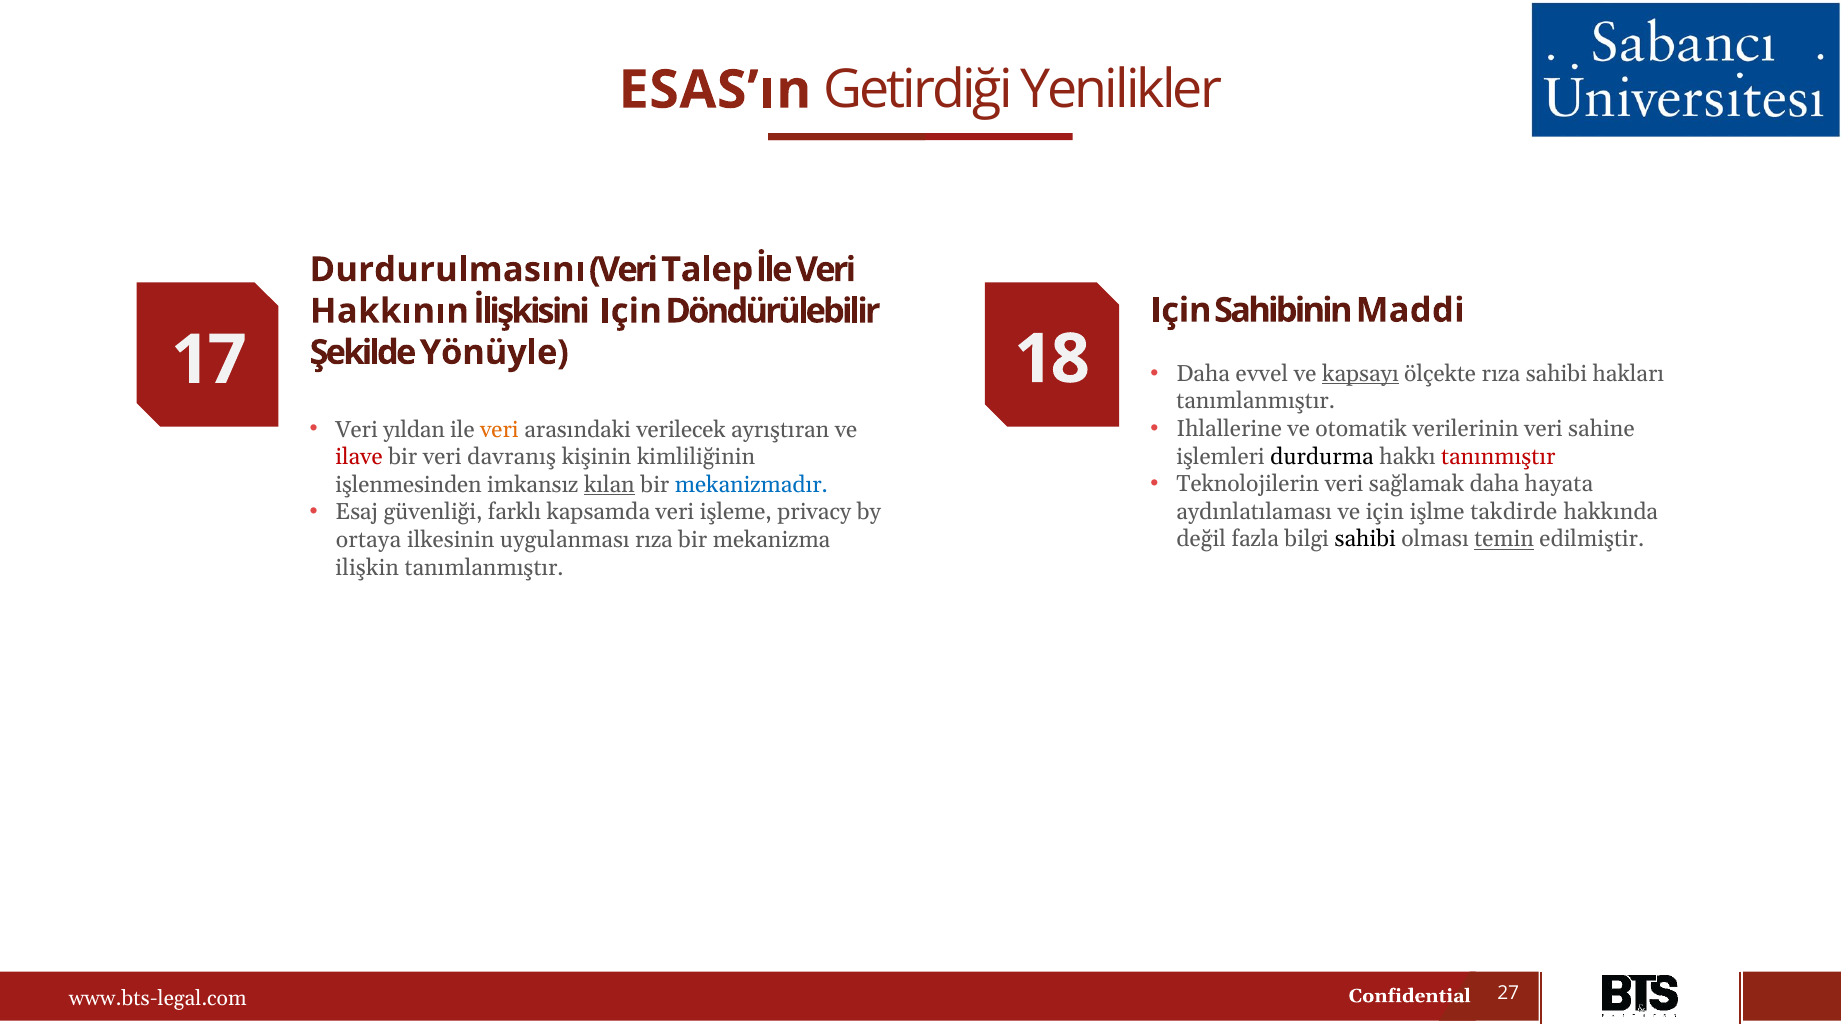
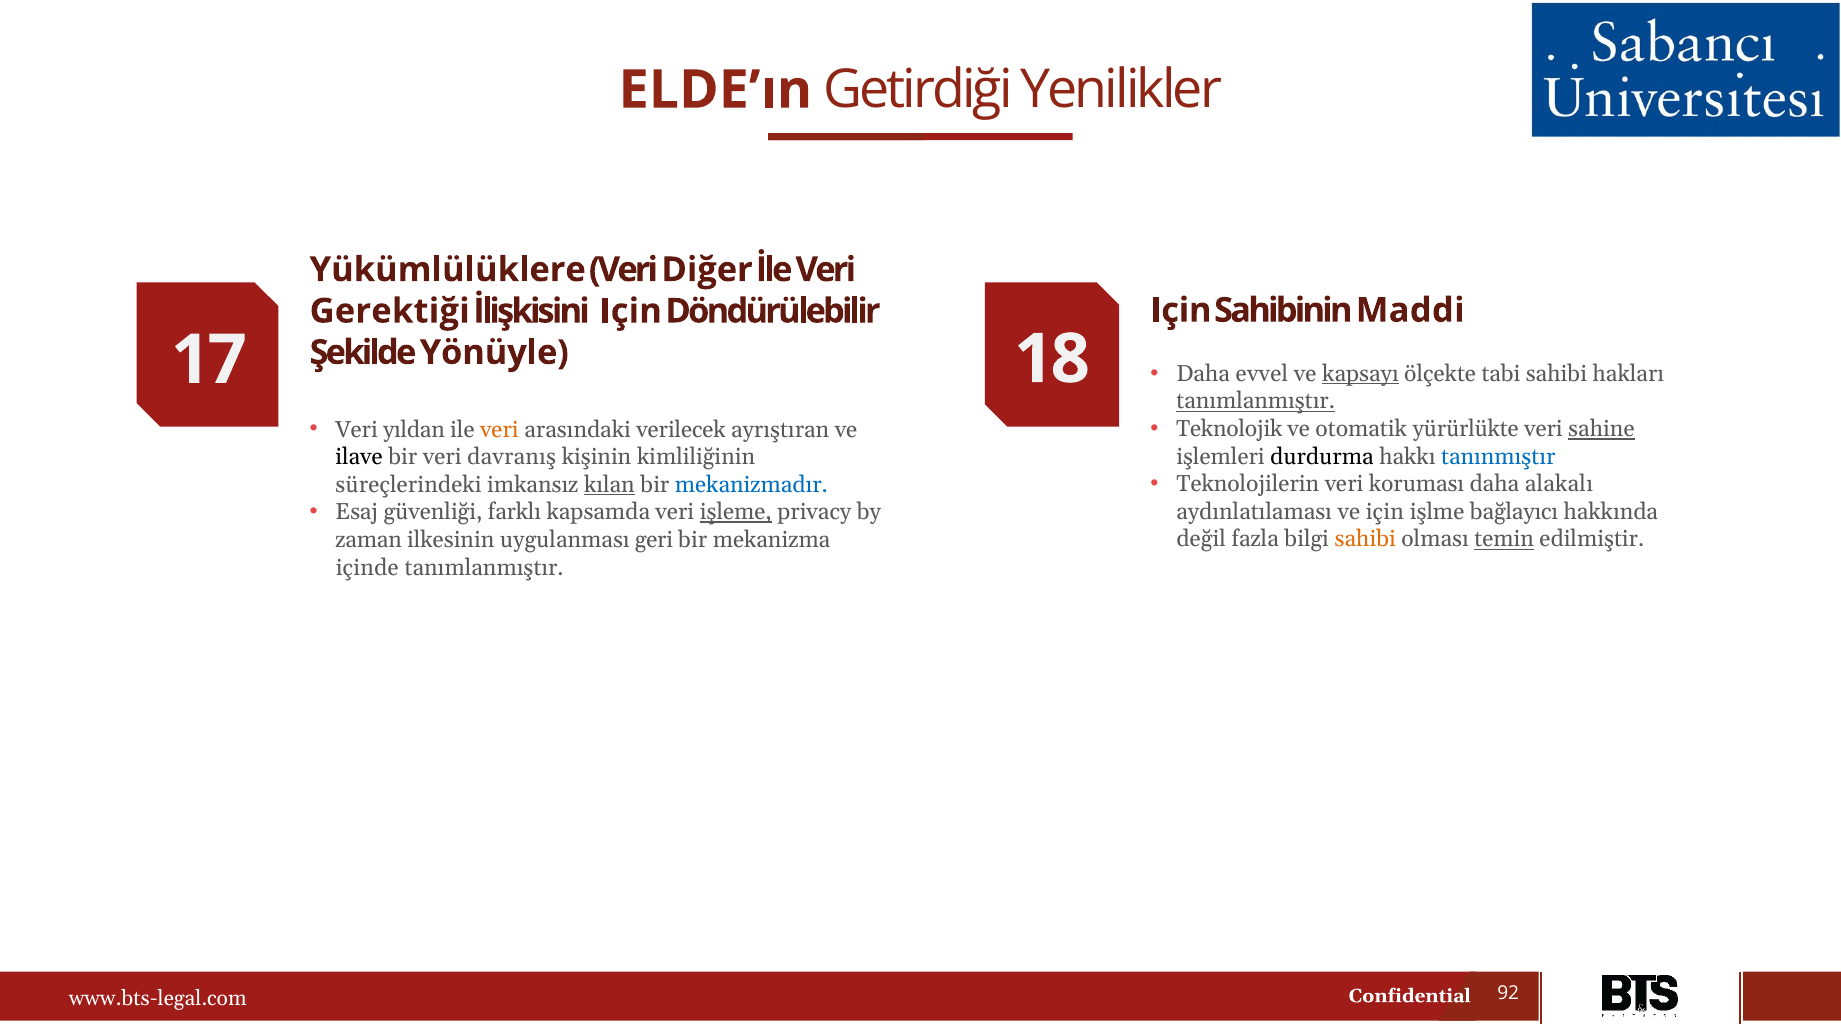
ESAS’ın: ESAS’ın -> ELDE’ın
Durdurulmasını: Durdurulmasını -> Yükümlülüklere
Talep: Talep -> Diğer
Hakkının: Hakkının -> Gerektiği
ölçekte rıza: rıza -> tabi
tanımlanmıştır at (1256, 402) underline: none -> present
Ihlallerine: Ihlallerine -> Teknolojik
verilerinin: verilerinin -> yürürlükte
sahine underline: none -> present
tanınmıştır colour: red -> blue
ilave colour: red -> black
sağlamak: sağlamak -> koruması
hayata: hayata -> alakalı
işlenmesinden: işlenmesinden -> süreçlerindeki
işleme underline: none -> present
takdirde: takdirde -> bağlayıcı
sahibi at (1365, 540) colour: black -> orange
ortaya: ortaya -> zaman
uygulanması rıza: rıza -> geri
ilişkin: ilişkin -> içinde
27: 27 -> 92
